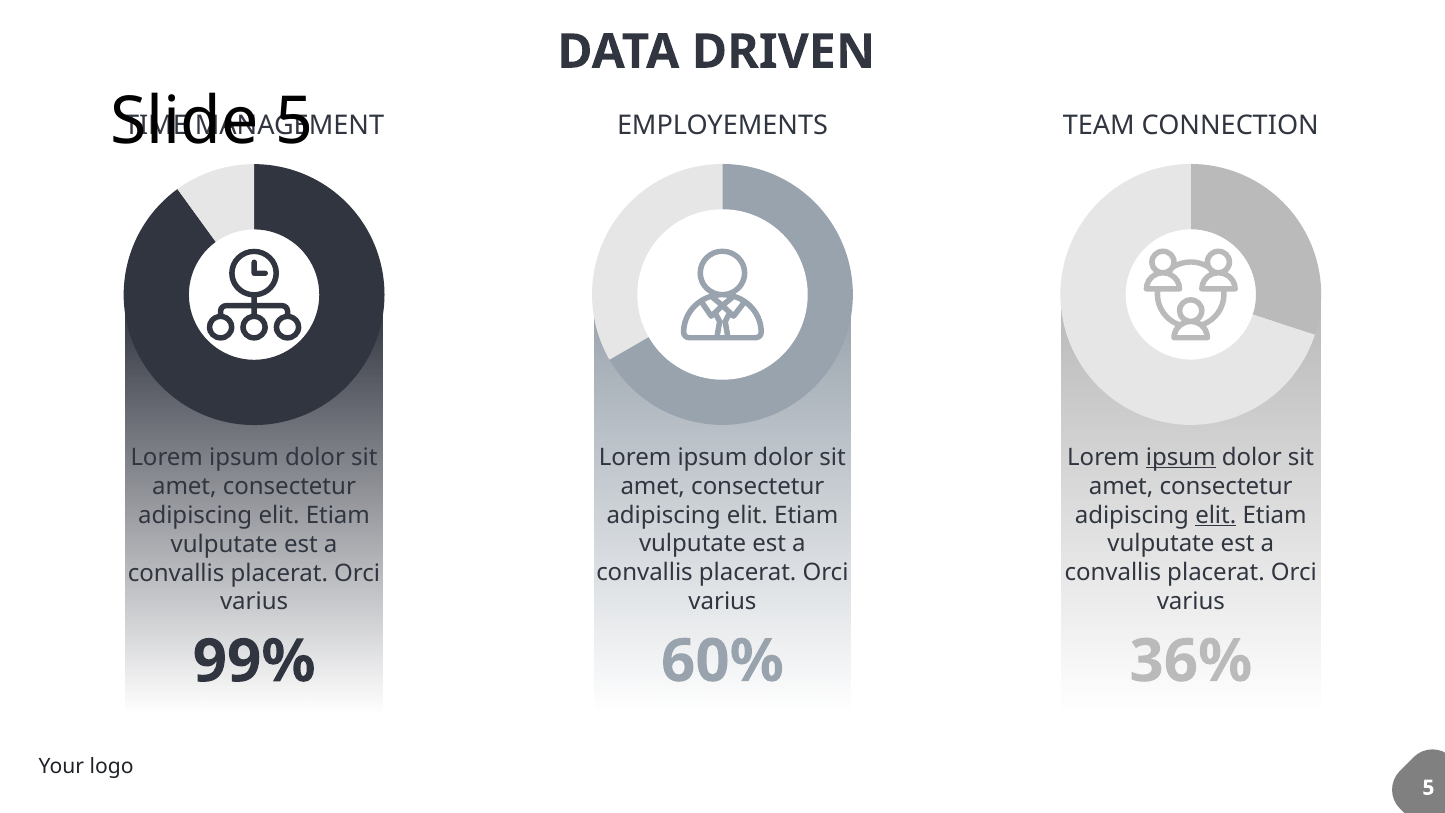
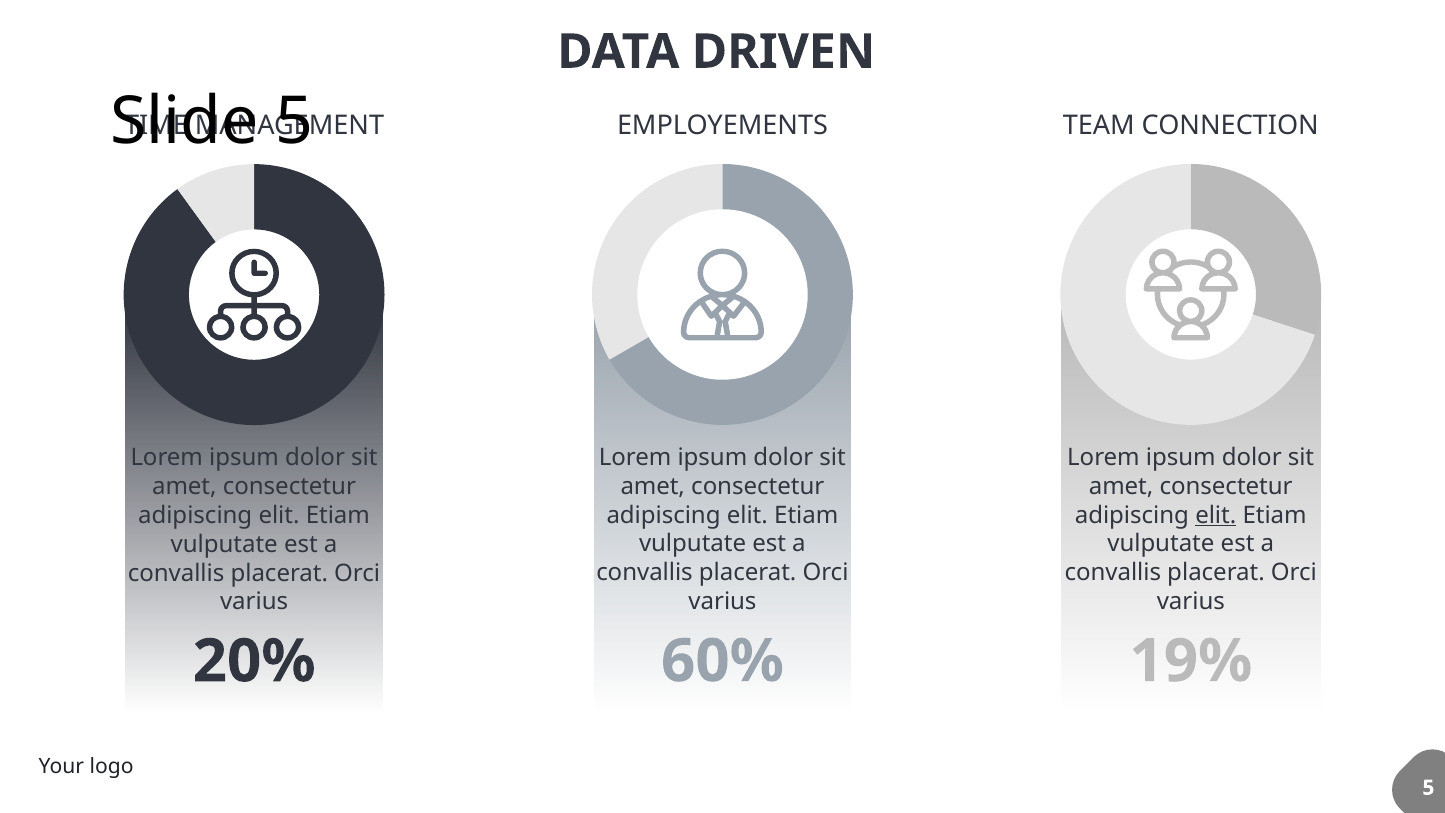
ipsum at (1181, 457) underline: present -> none
36%: 36% -> 19%
99%: 99% -> 20%
